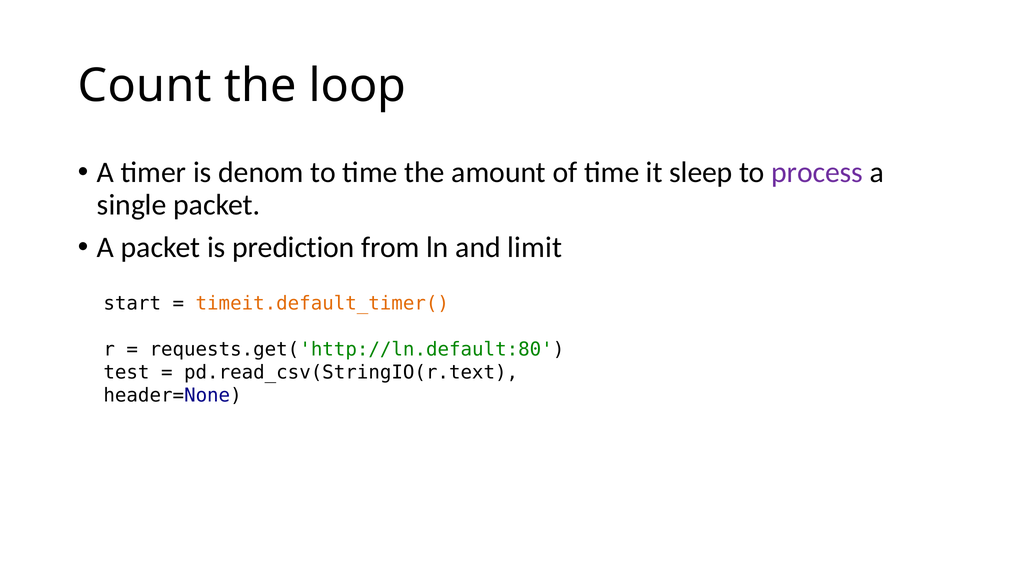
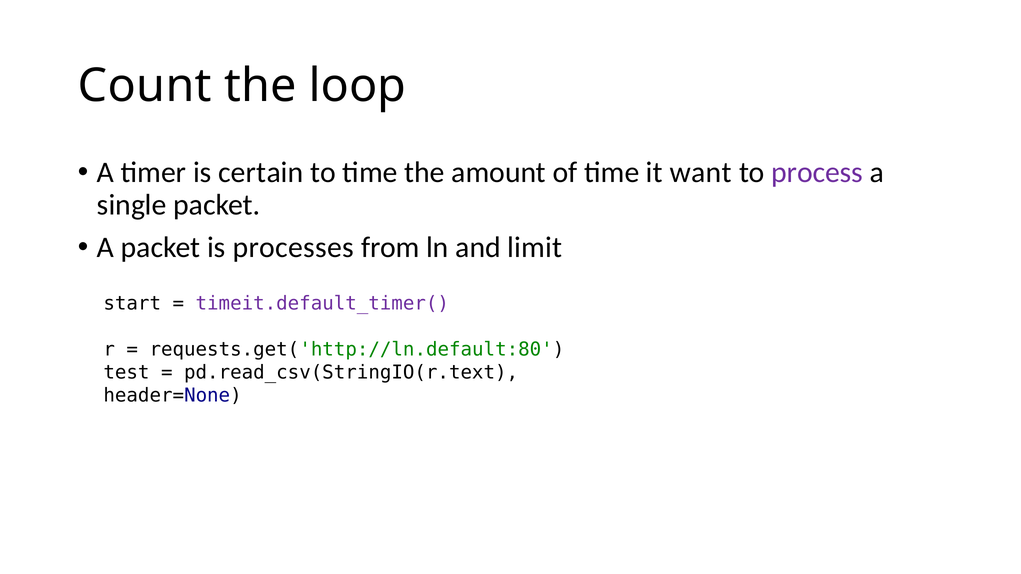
denom: denom -> certain
sleep: sleep -> want
prediction: prediction -> processes
timeit.default_timer( colour: orange -> purple
